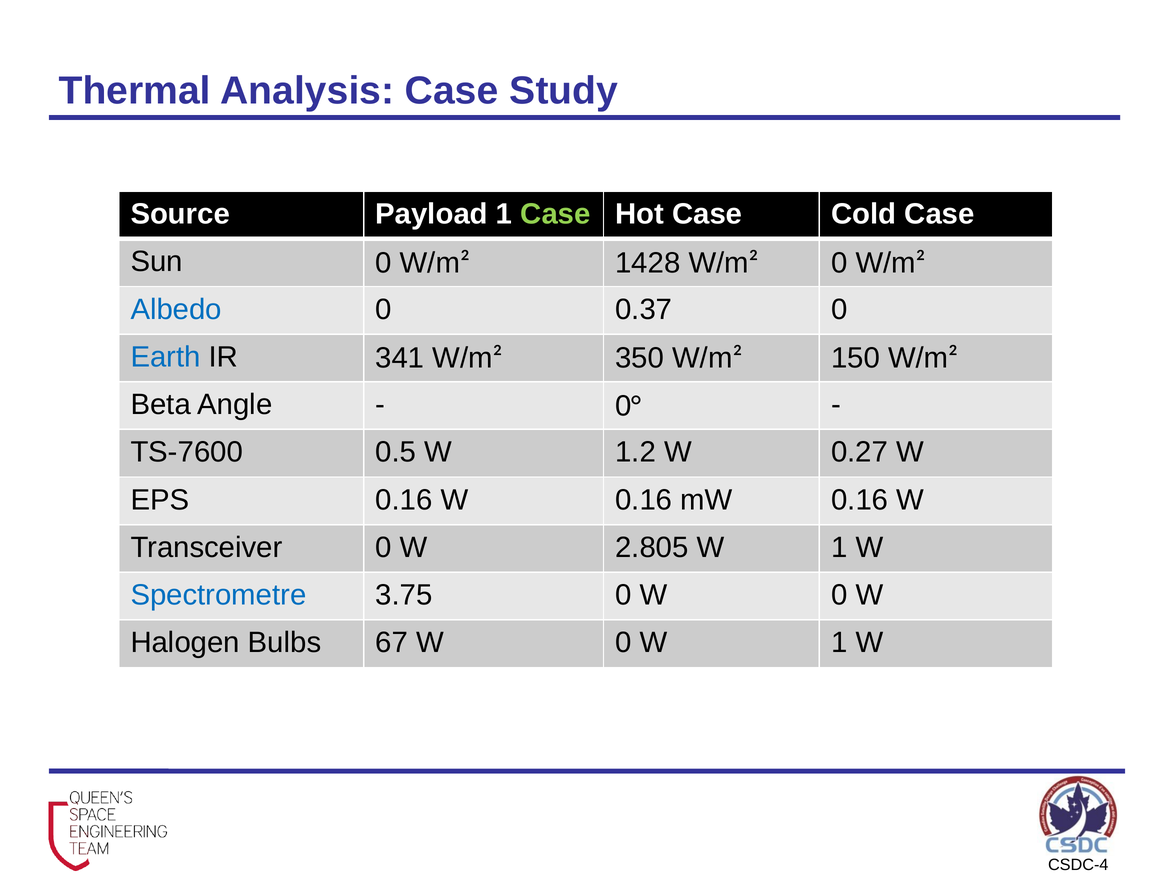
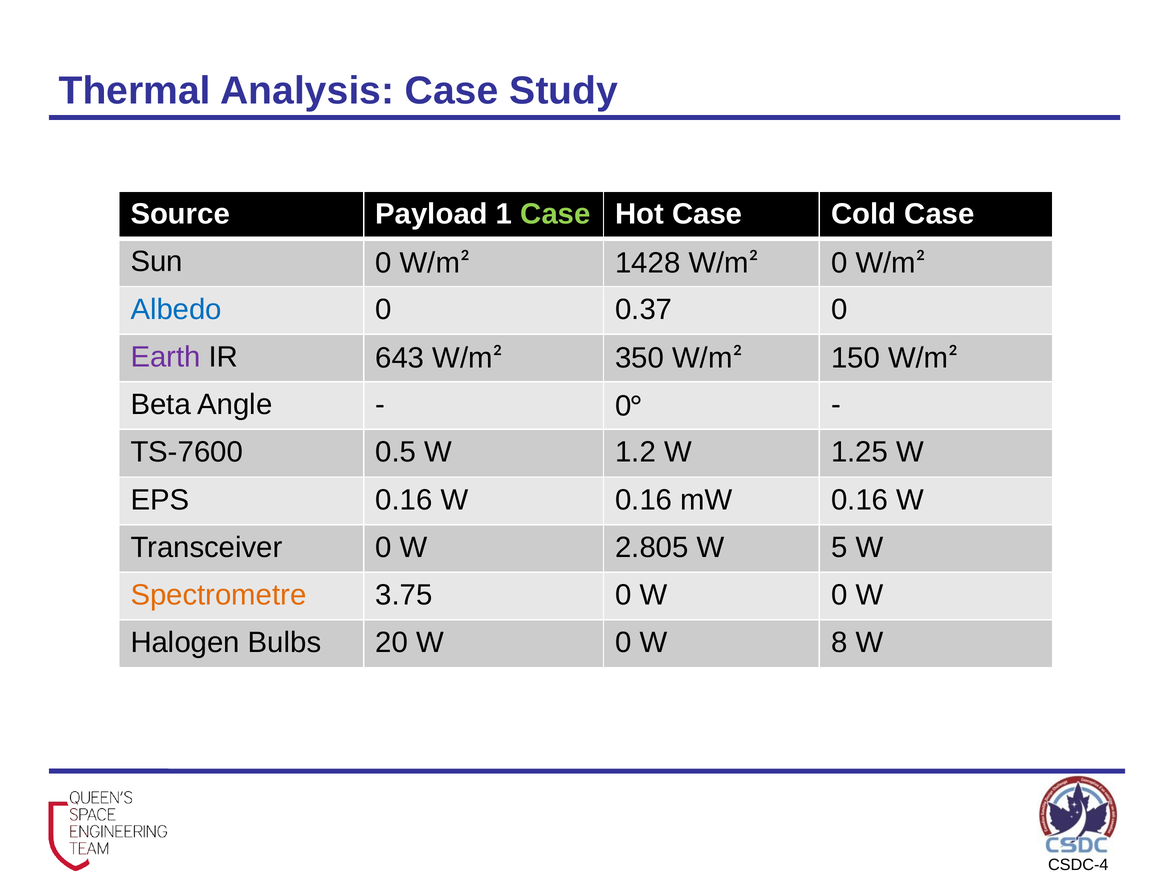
Earth colour: blue -> purple
341: 341 -> 643
0.27: 0.27 -> 1.25
2.805 W 1: 1 -> 5
Spectrometre colour: blue -> orange
67: 67 -> 20
0 W 1: 1 -> 8
